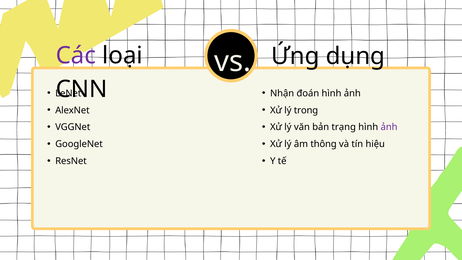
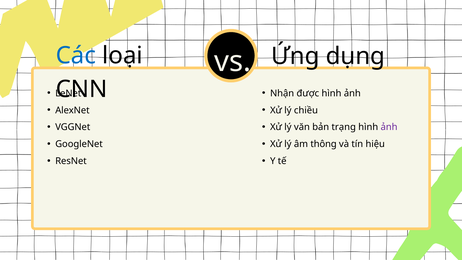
Các colour: purple -> blue
đoán: đoán -> được
trong: trong -> chiều
